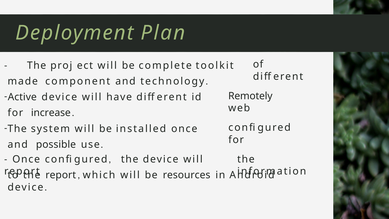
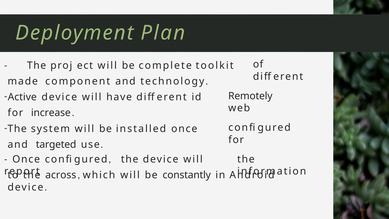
possible: possible -> targeted
report at (61, 175): report -> across
resources: resources -> constantly
